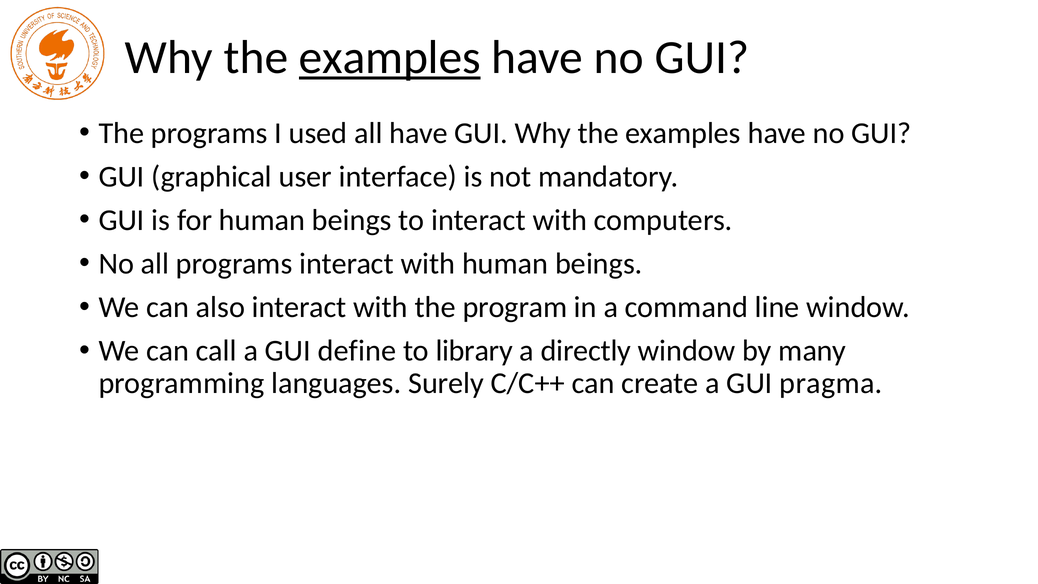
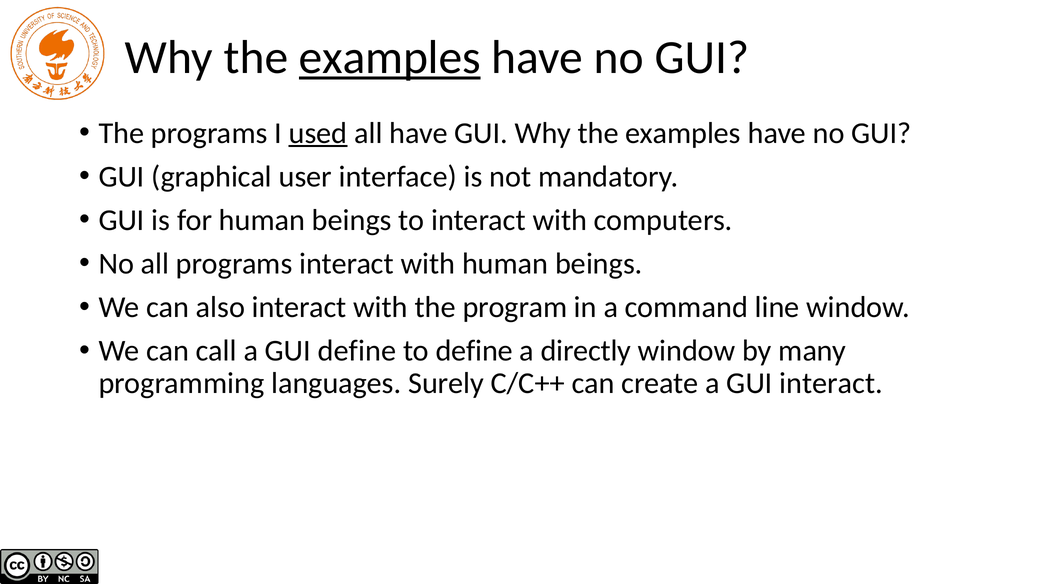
used underline: none -> present
to library: library -> define
GUI pragma: pragma -> interact
